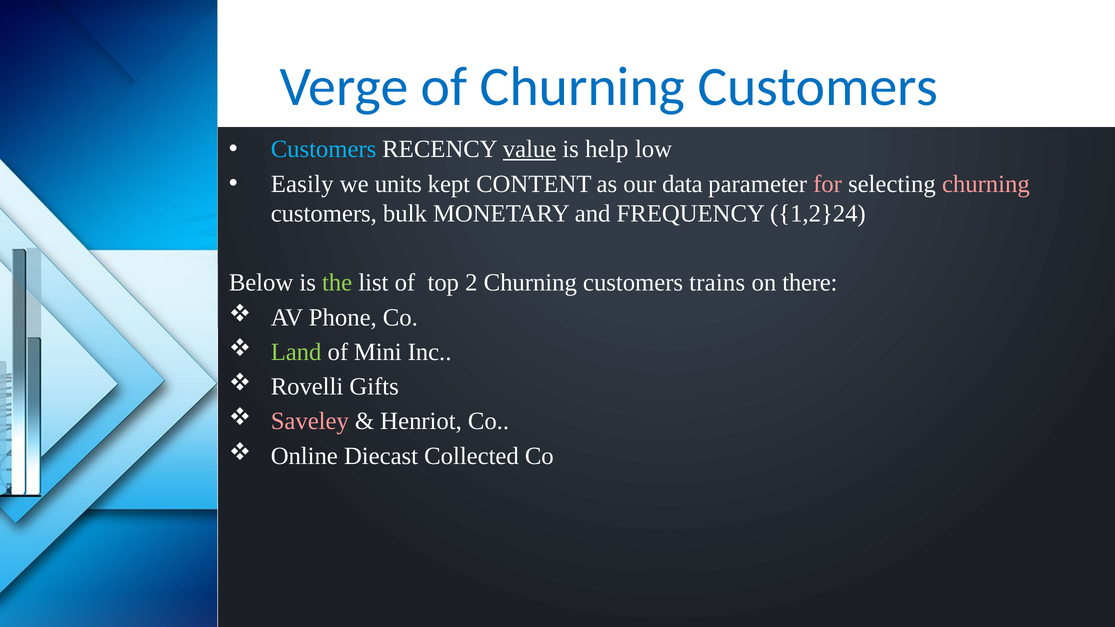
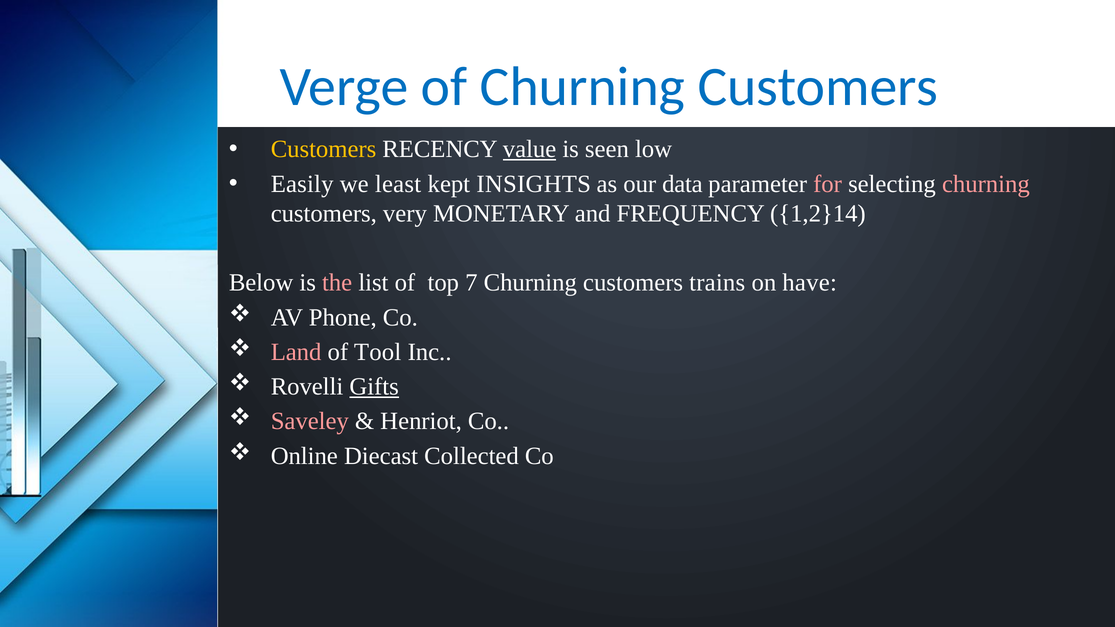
Customers at (324, 149) colour: light blue -> yellow
help: help -> seen
units: units -> least
CONTENT: CONTENT -> INSIGHTS
bulk: bulk -> very
1,2}24: 1,2}24 -> 1,2}14
the colour: light green -> pink
2: 2 -> 7
there: there -> have
Land colour: light green -> pink
Mini: Mini -> Tool
Gifts underline: none -> present
